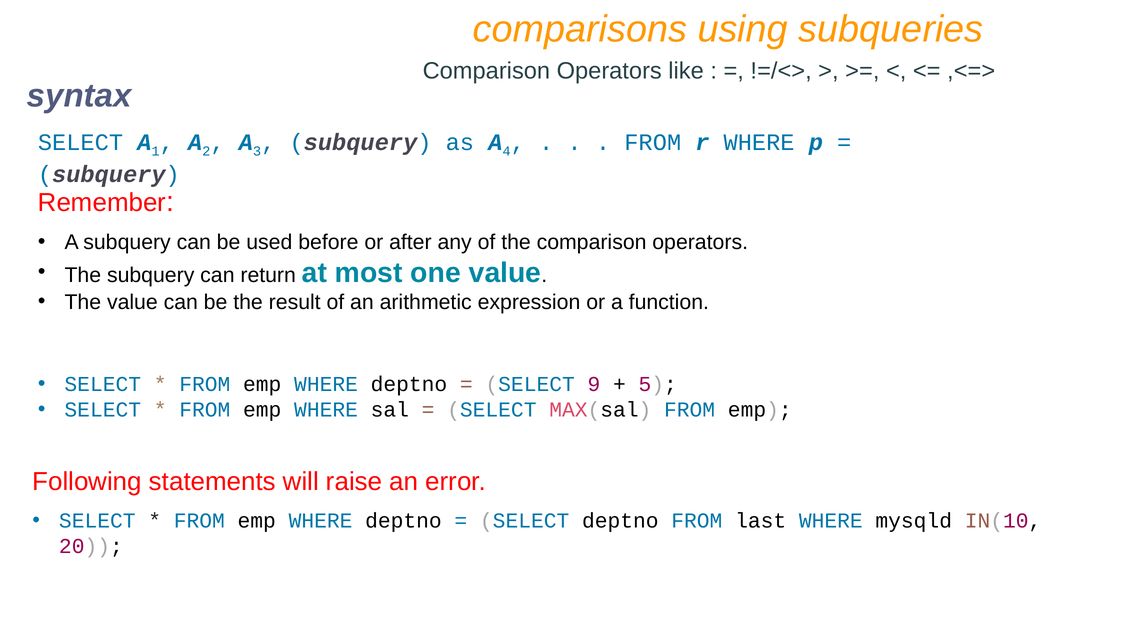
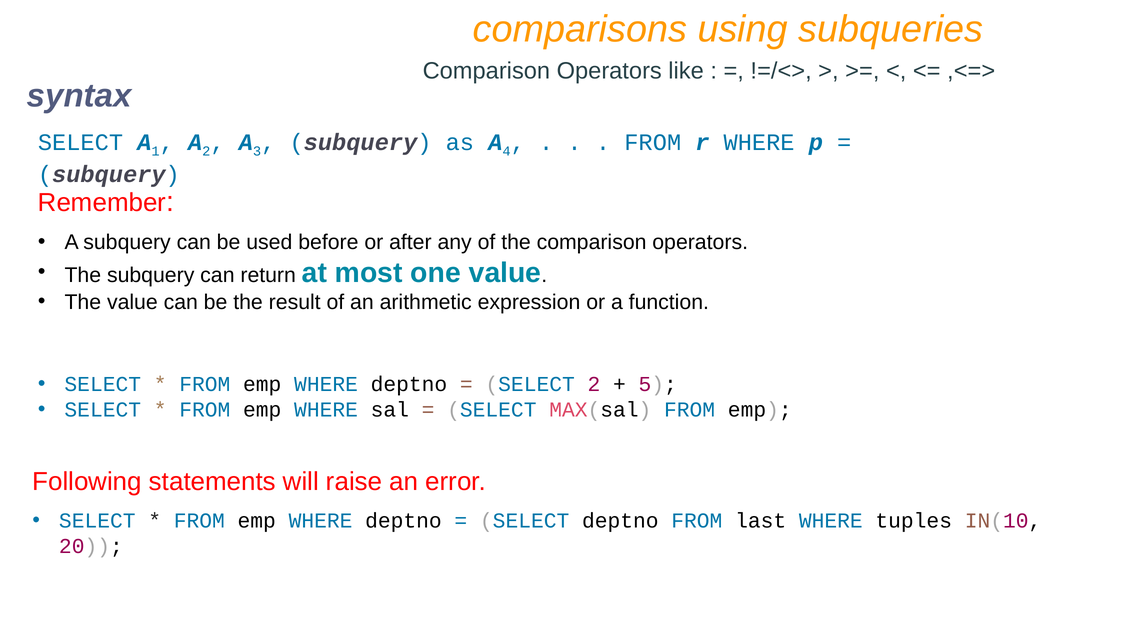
SELECT 9: 9 -> 2
mysqld: mysqld -> tuples
